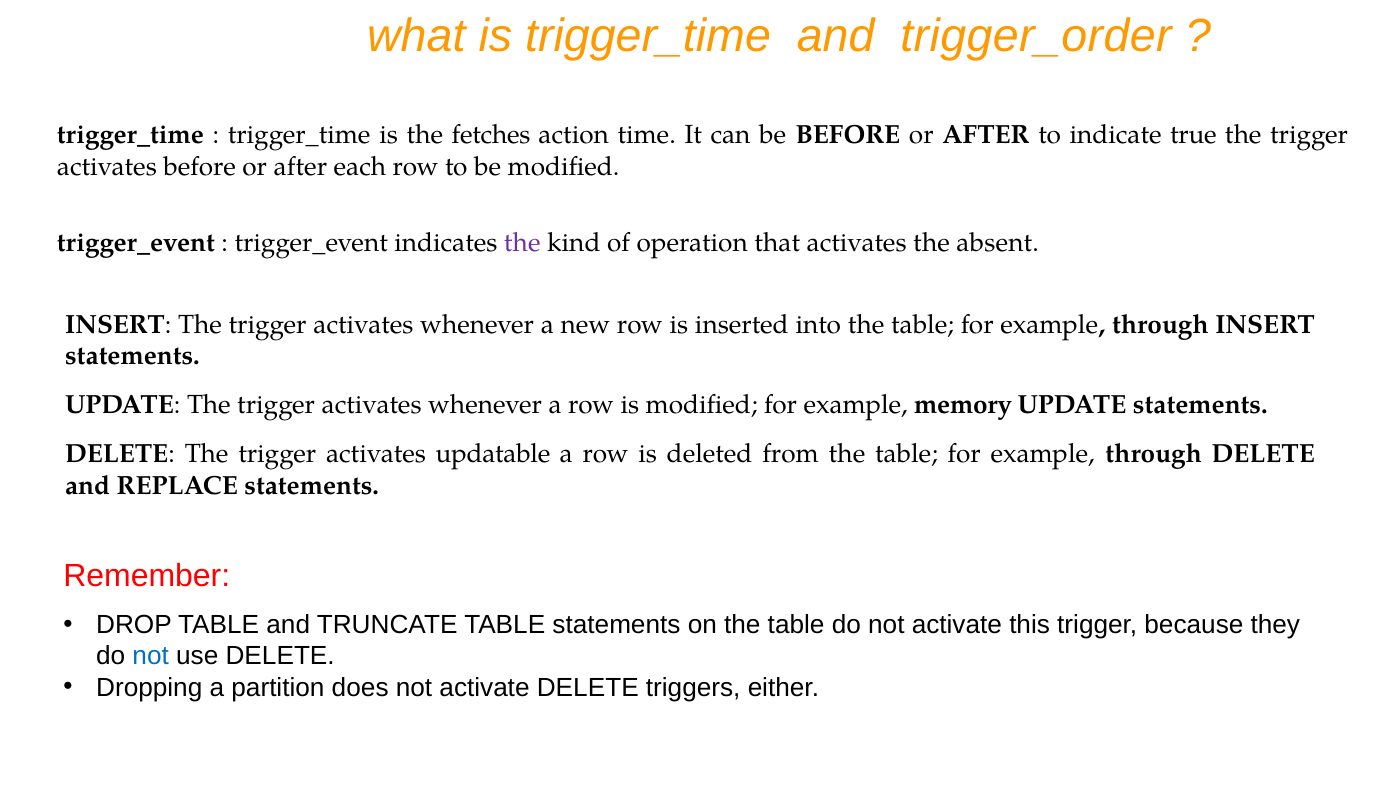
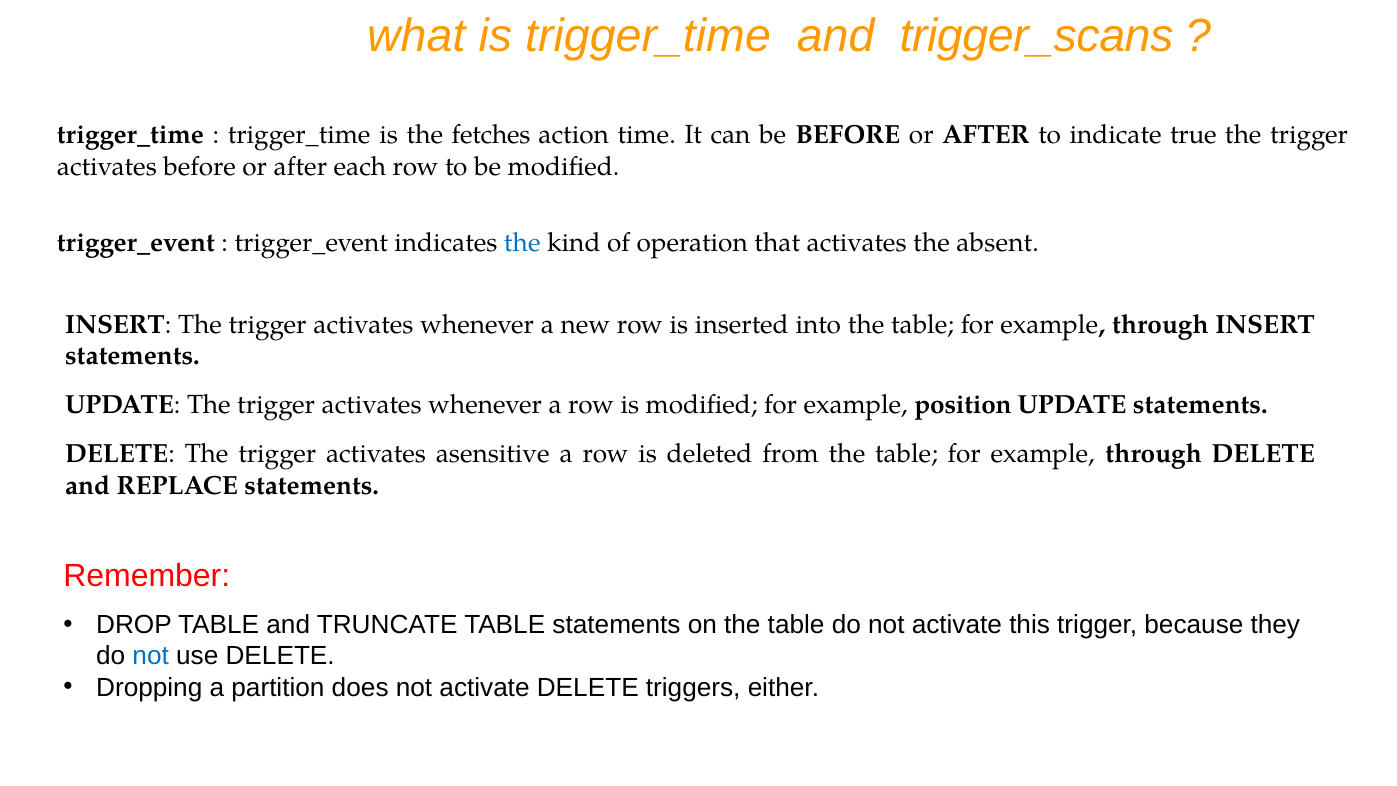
trigger_order: trigger_order -> trigger_scans
the at (522, 242) colour: purple -> blue
memory: memory -> position
updatable: updatable -> asensitive
